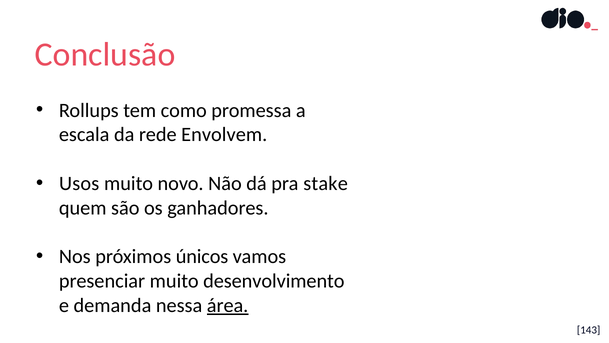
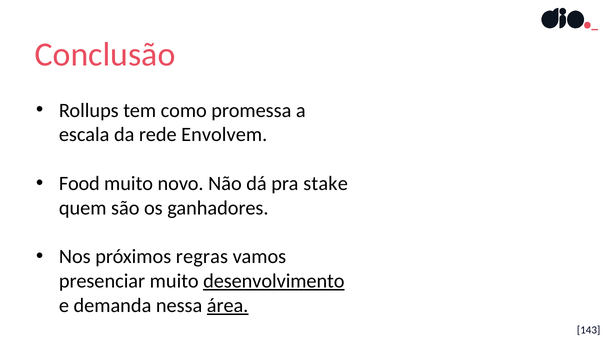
Usos: Usos -> Food
únicos: únicos -> regras
desenvolvimento underline: none -> present
